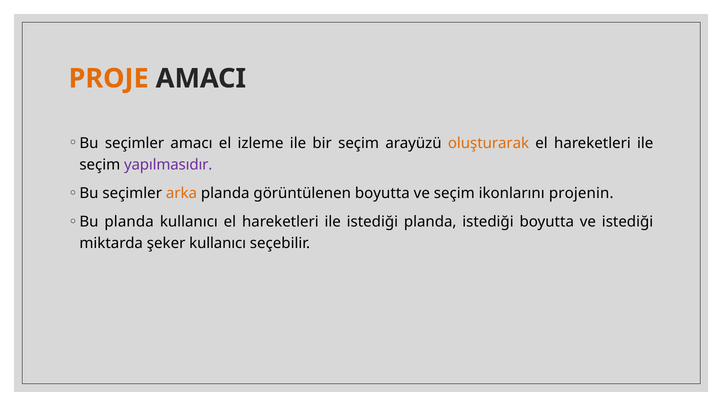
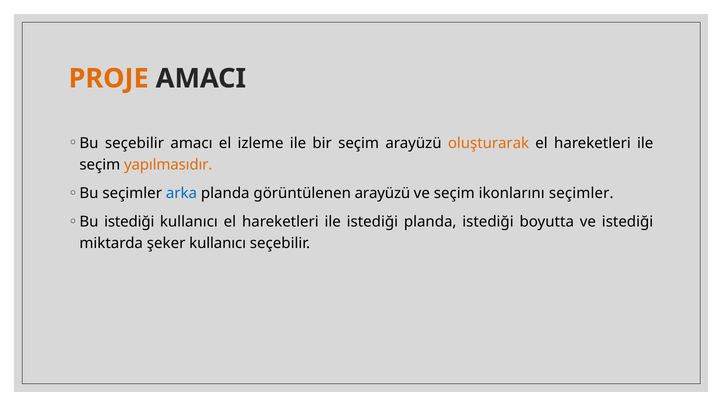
seçimler at (135, 143): seçimler -> seçebilir
yapılmasıdır colour: purple -> orange
arka colour: orange -> blue
görüntülenen boyutta: boyutta -> arayüzü
ikonlarını projenin: projenin -> seçimler
Bu planda: planda -> istediği
